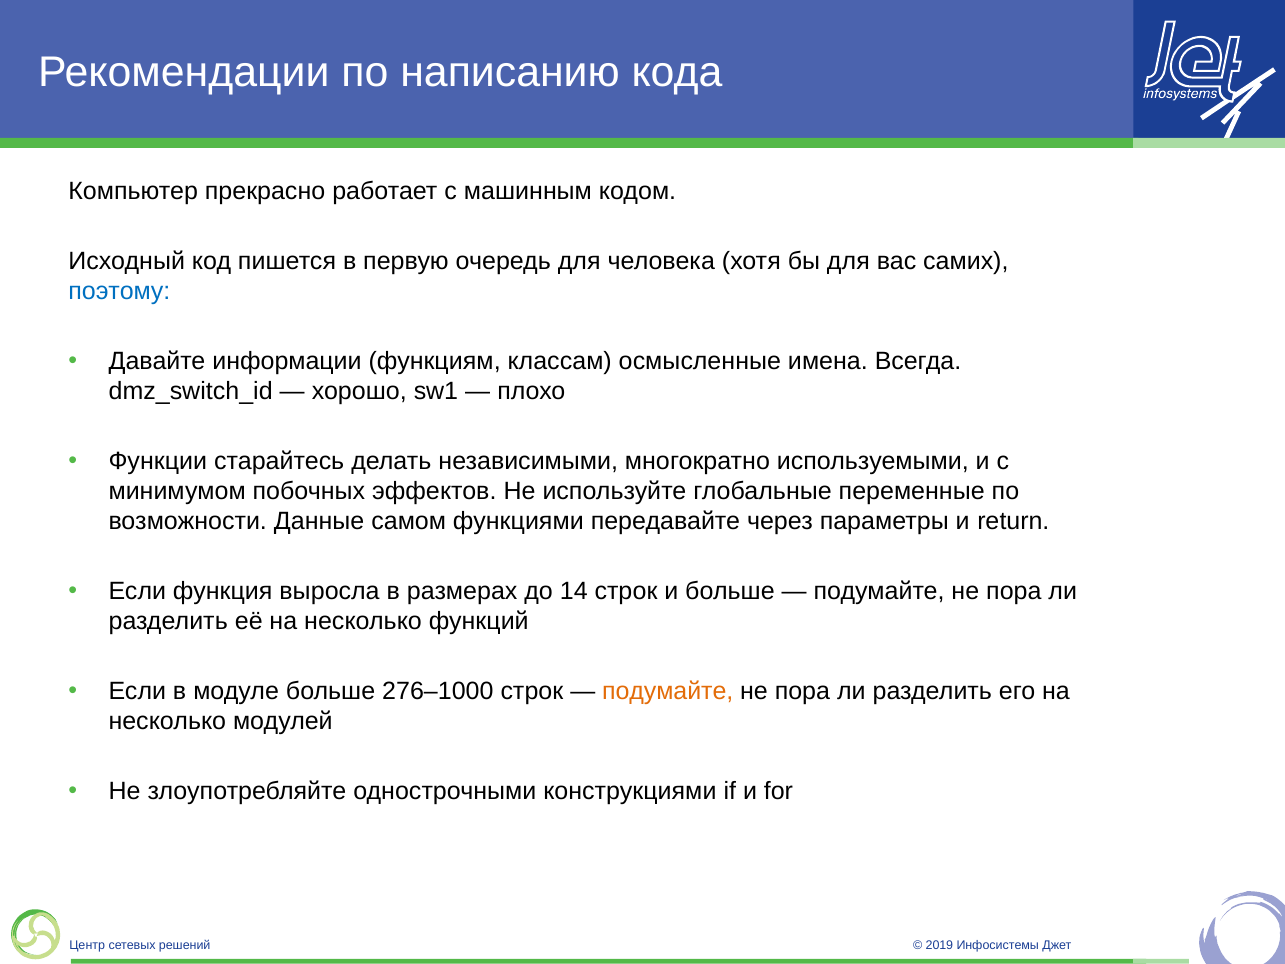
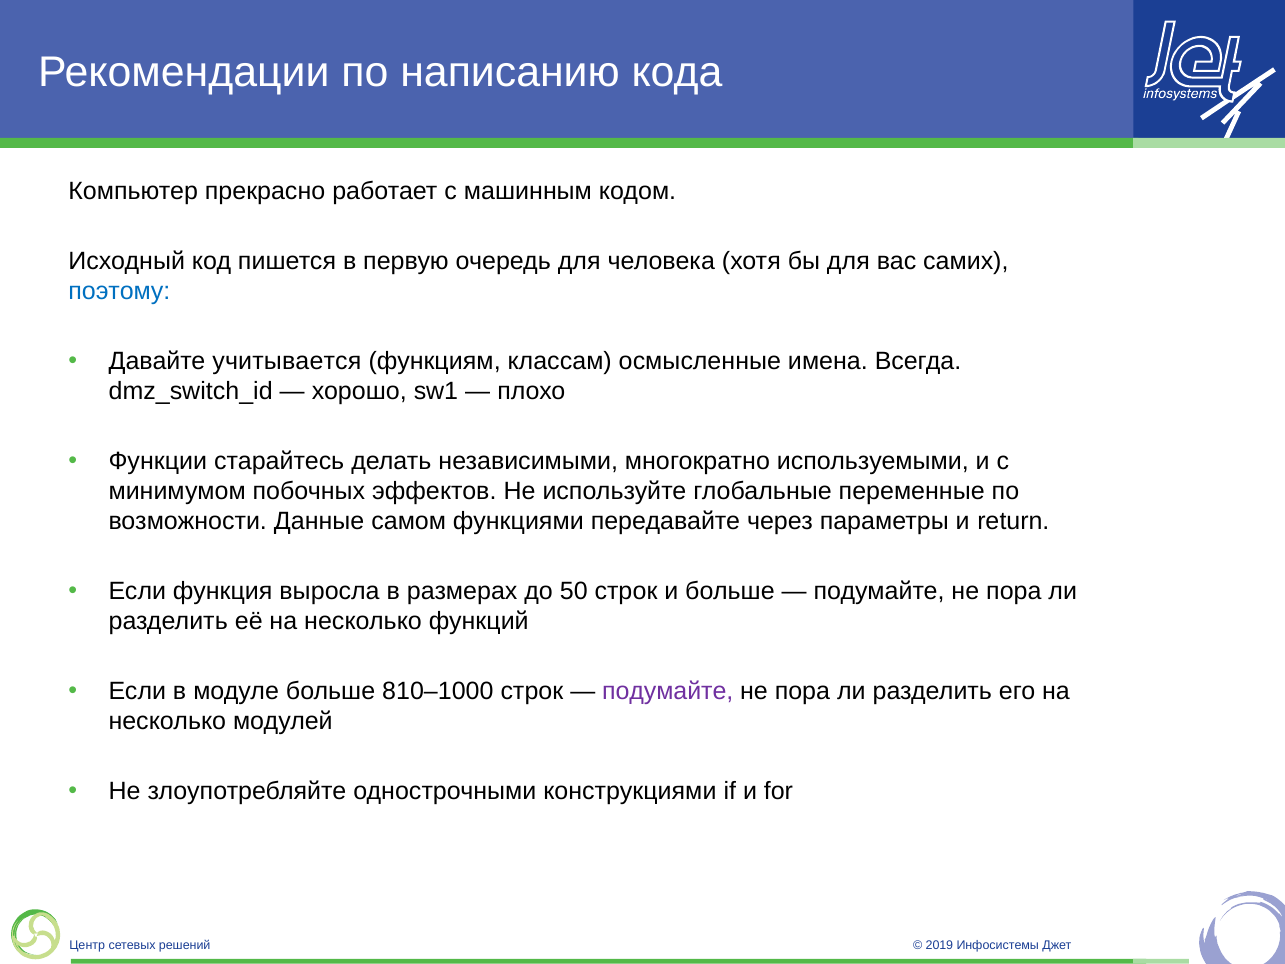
информации: информации -> учитывается
14: 14 -> 50
276–1000: 276–1000 -> 810–1000
подумайте at (668, 691) colour: orange -> purple
